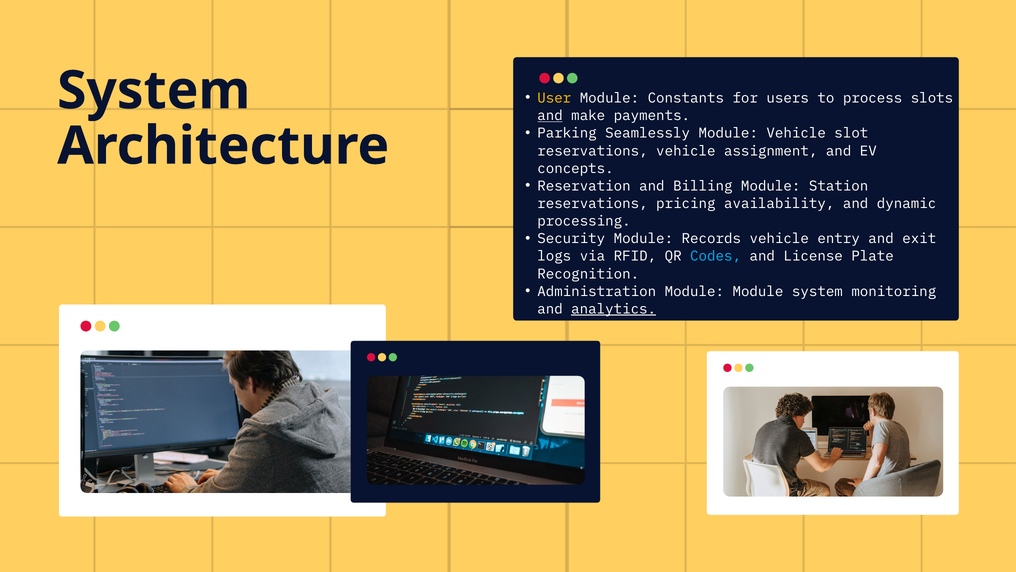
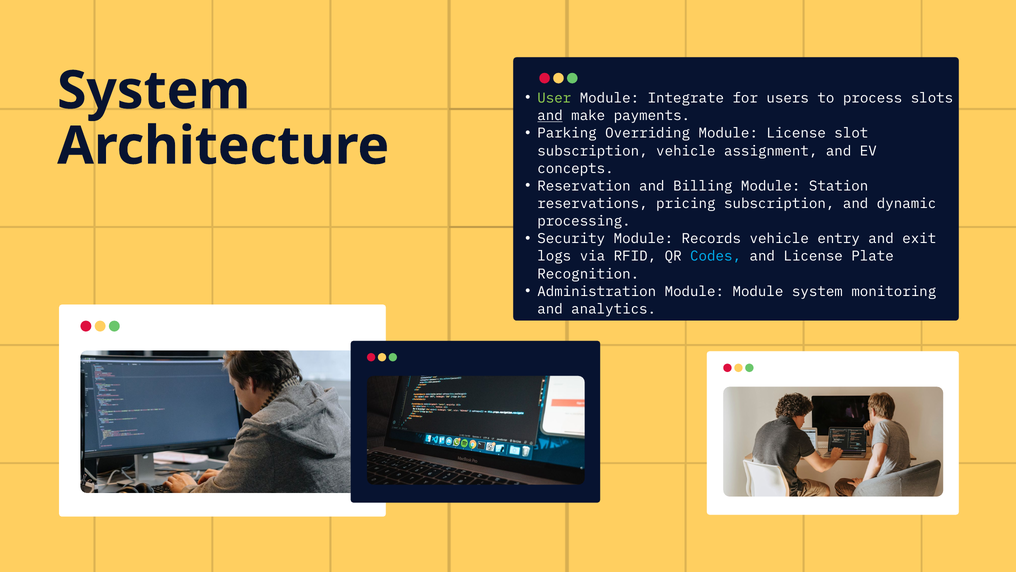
User colour: yellow -> light green
Constants: Constants -> Integrate
Seamlessly: Seamlessly -> Overriding
Module Vehicle: Vehicle -> License
reservations at (592, 151): reservations -> subscription
pricing availability: availability -> subscription
analytics underline: present -> none
